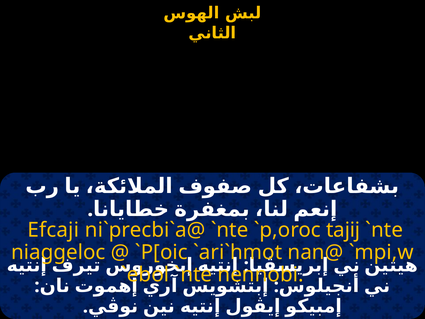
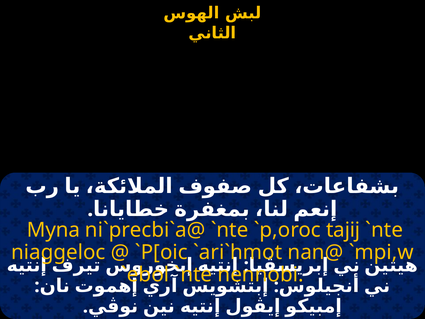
Efcaji: Efcaji -> Myna
